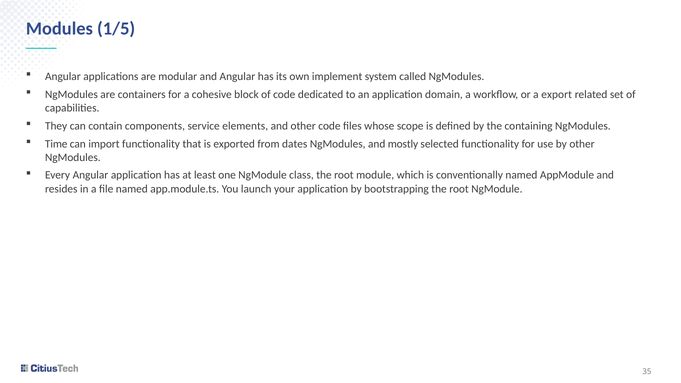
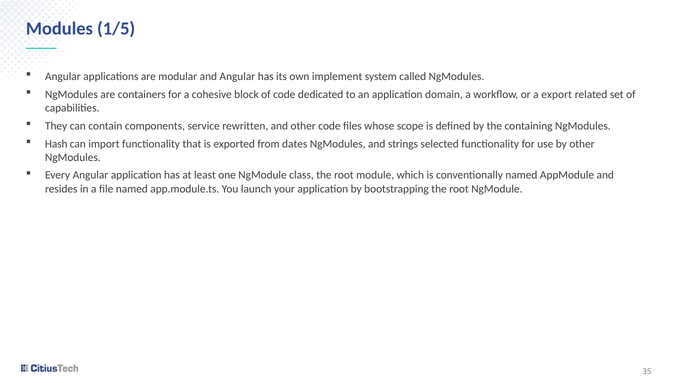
elements: elements -> rewritten
Time: Time -> Hash
mostly: mostly -> strings
